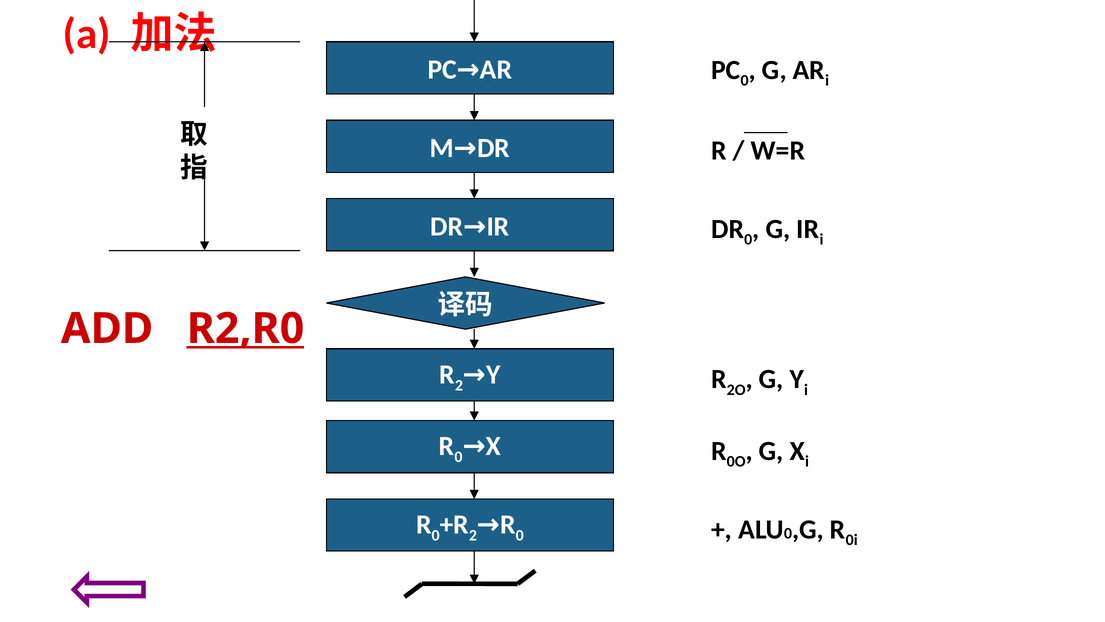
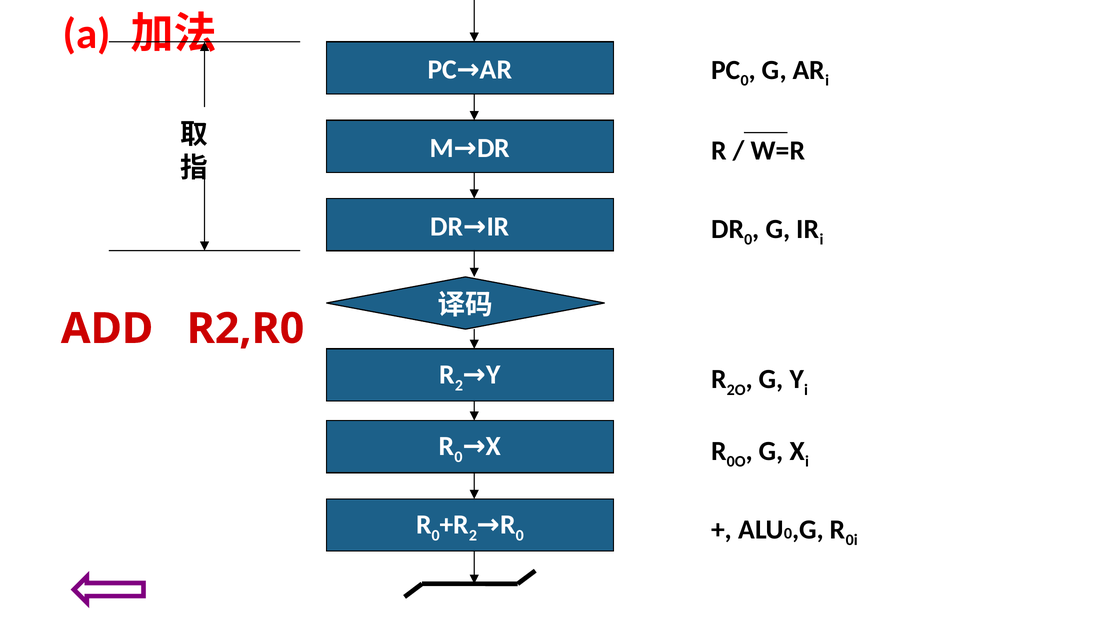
R2,R0 underline: present -> none
